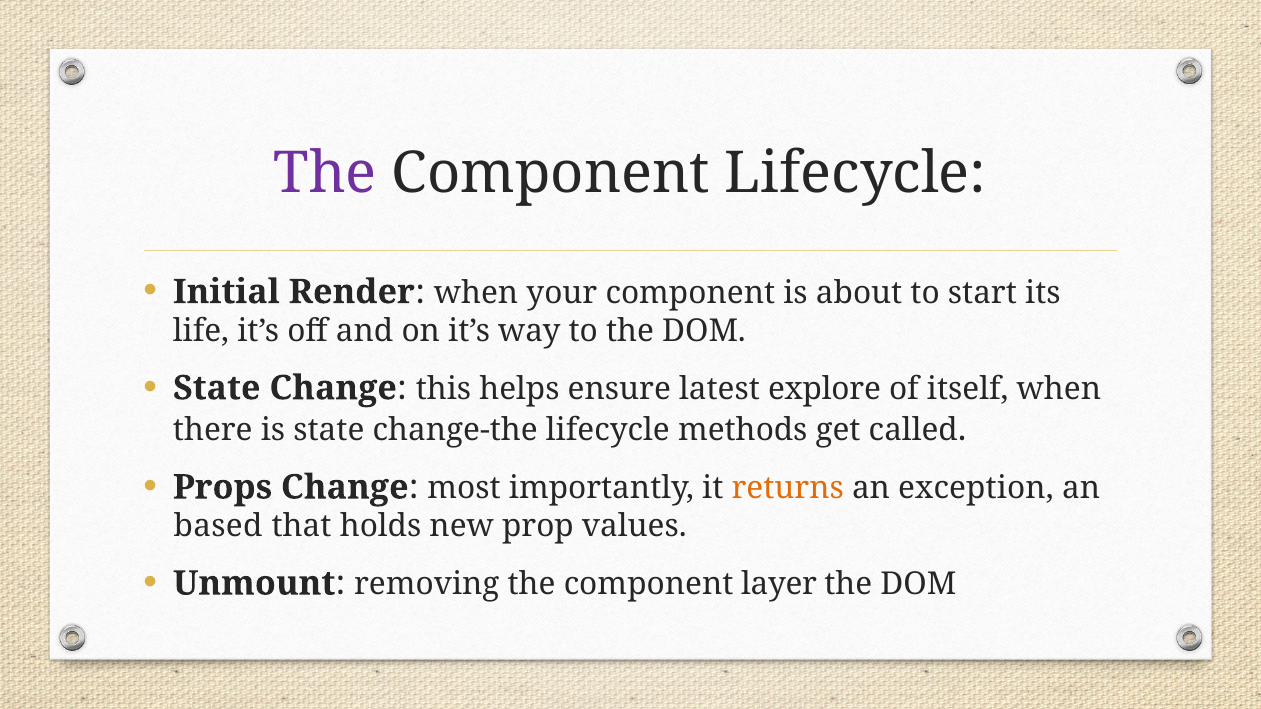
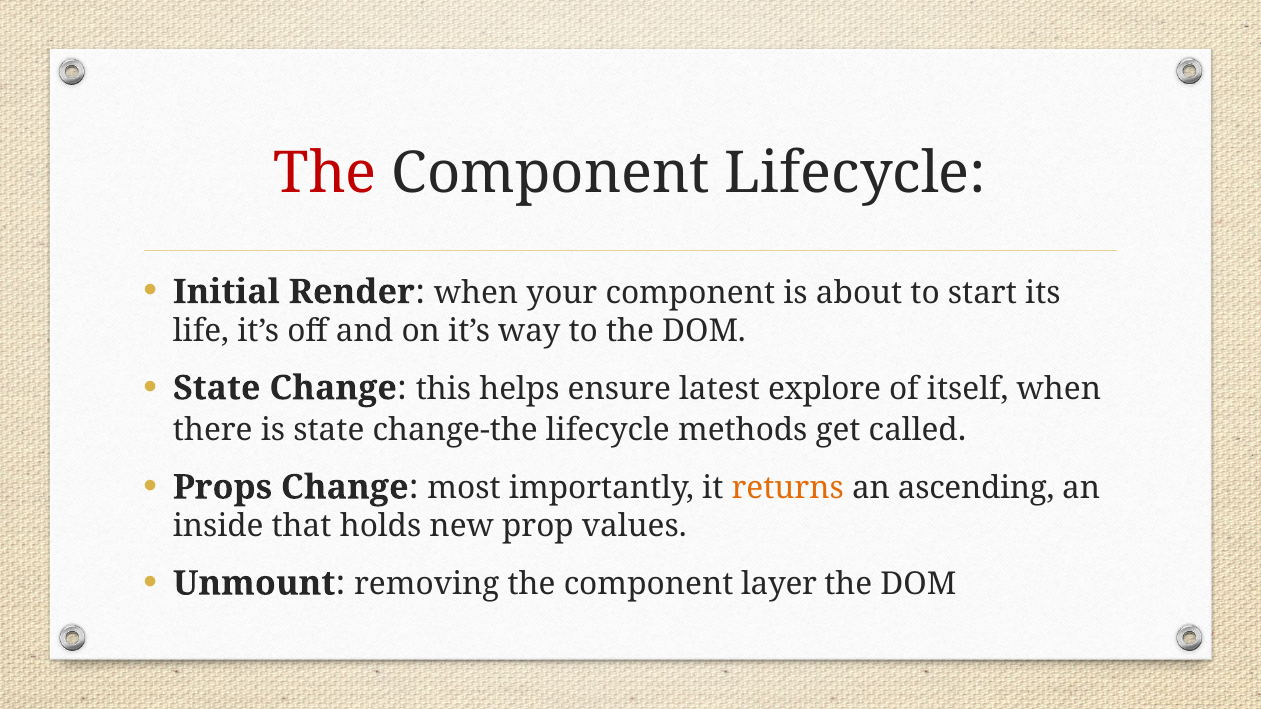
The at (325, 173) colour: purple -> red
exception: exception -> ascending
based: based -> inside
